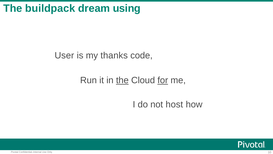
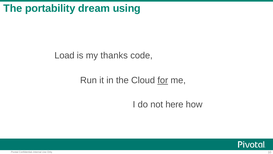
buildpack: buildpack -> portability
User: User -> Load
the at (122, 80) underline: present -> none
host: host -> here
